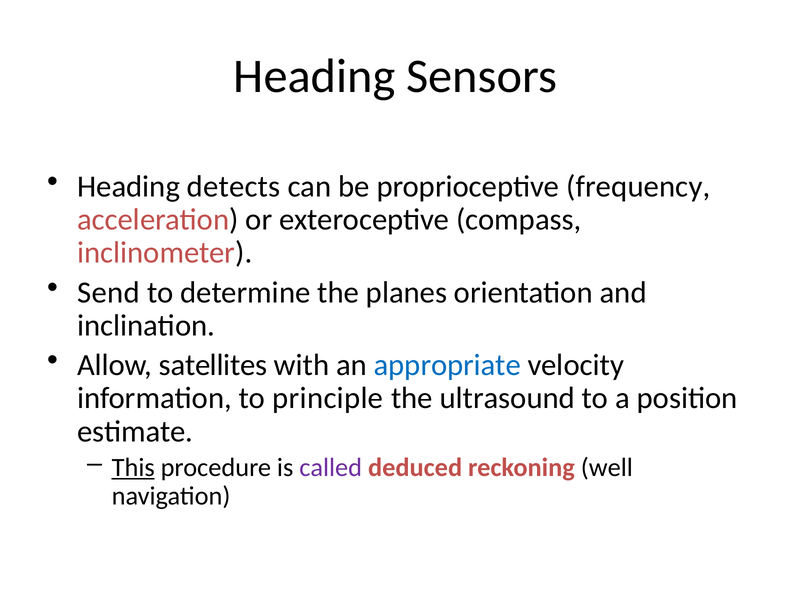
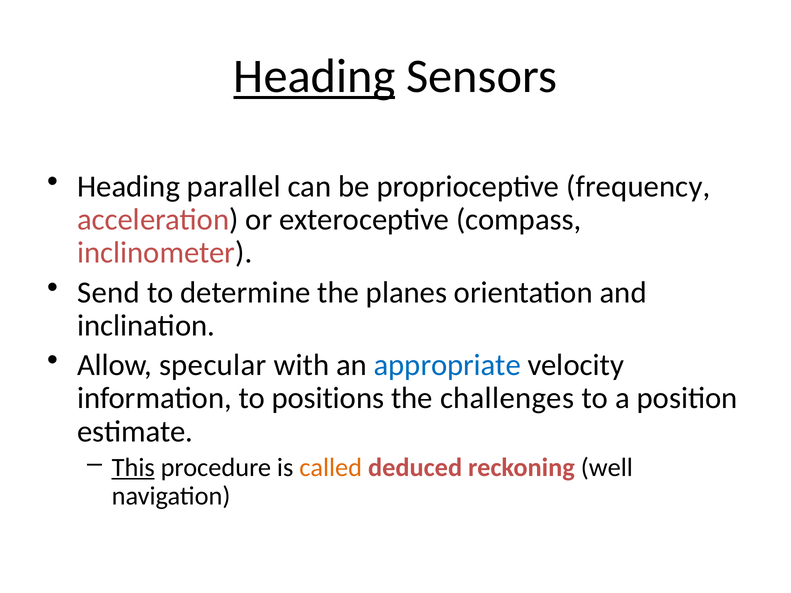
Heading at (314, 77) underline: none -> present
detects: detects -> parallel
satellites: satellites -> specular
principle: principle -> positions
ultrasound: ultrasound -> challenges
called colour: purple -> orange
